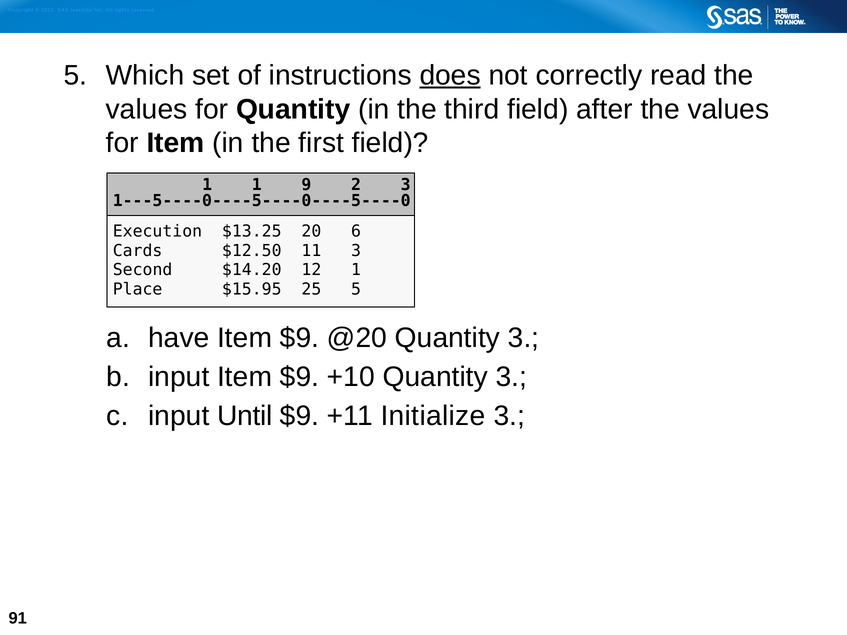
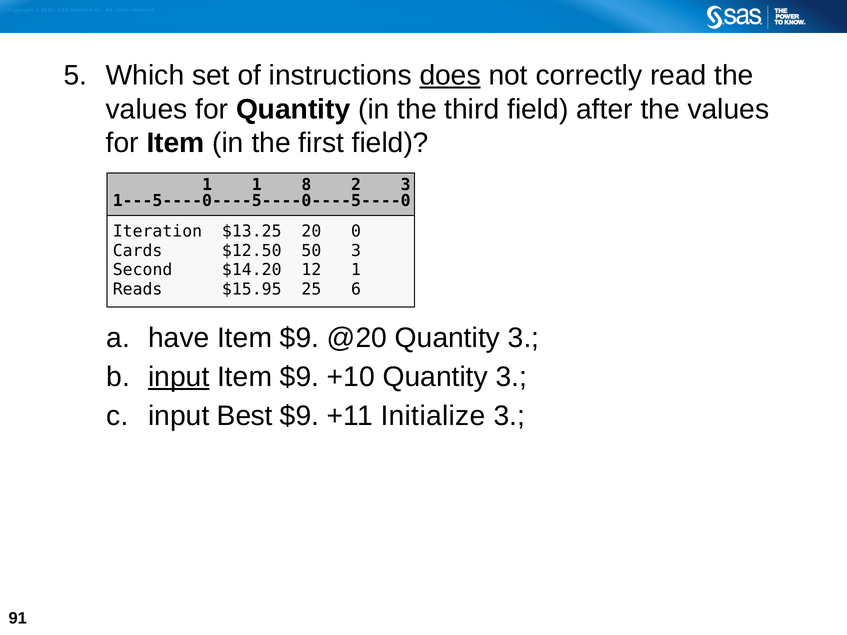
9: 9 -> 8
Execution: Execution -> Iteration
6: 6 -> 0
11: 11 -> 50
Place: Place -> Reads
25 5: 5 -> 6
input at (179, 377) underline: none -> present
Until: Until -> Best
